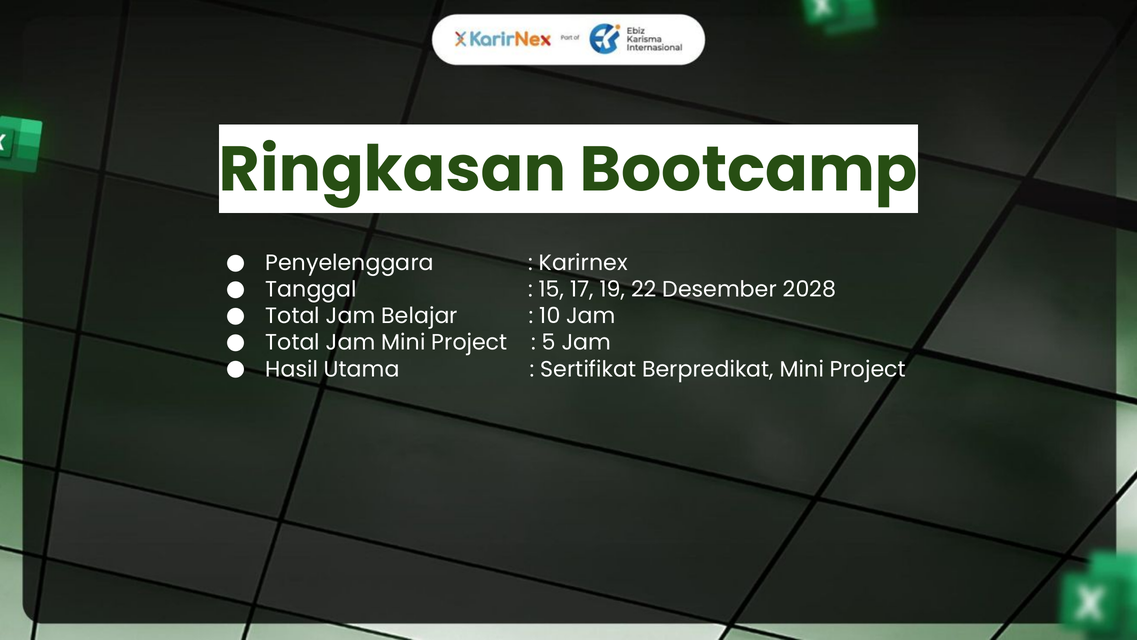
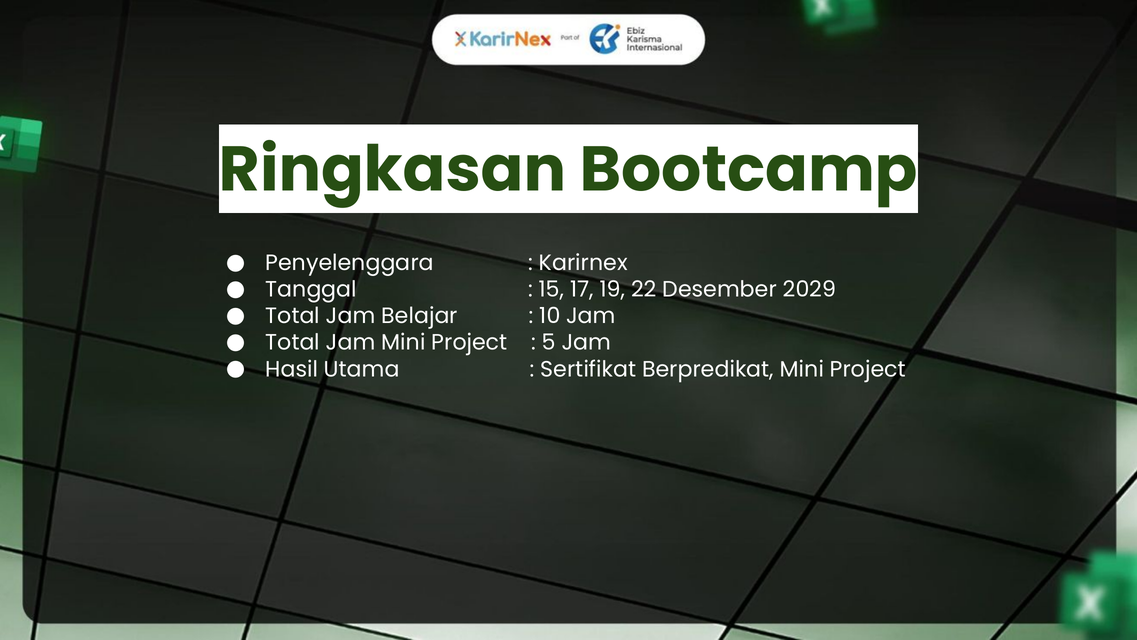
2028: 2028 -> 2029
